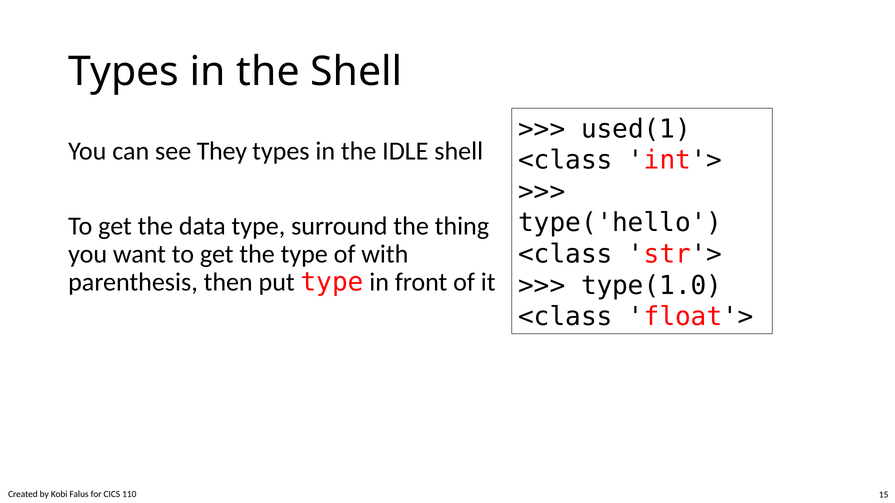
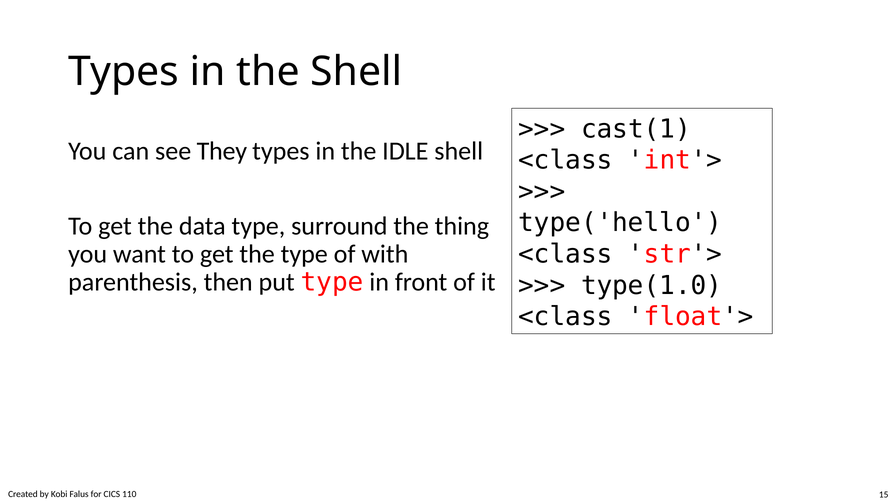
used(1: used(1 -> cast(1
